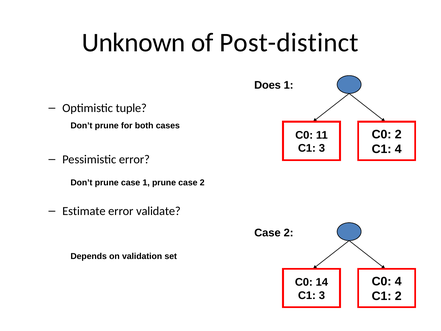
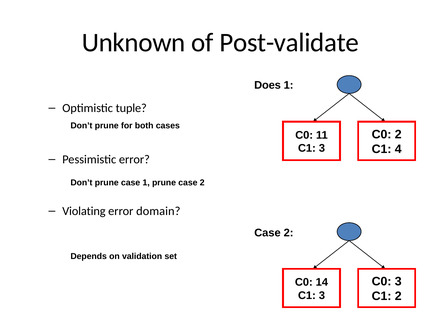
Post-distinct: Post-distinct -> Post-validate
Estimate: Estimate -> Violating
validate: validate -> domain
C0 4: 4 -> 3
